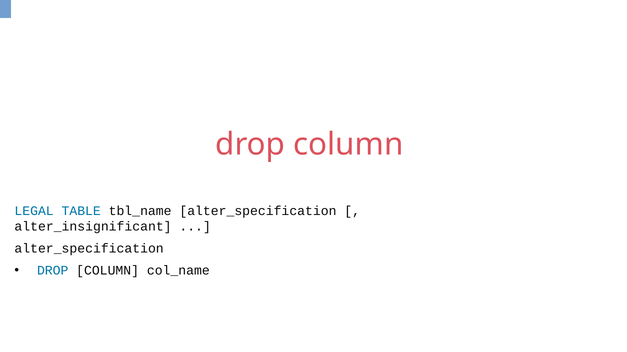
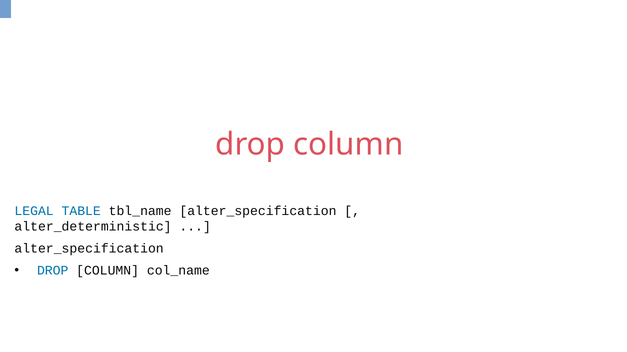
alter_insignificant: alter_insignificant -> alter_deterministic
